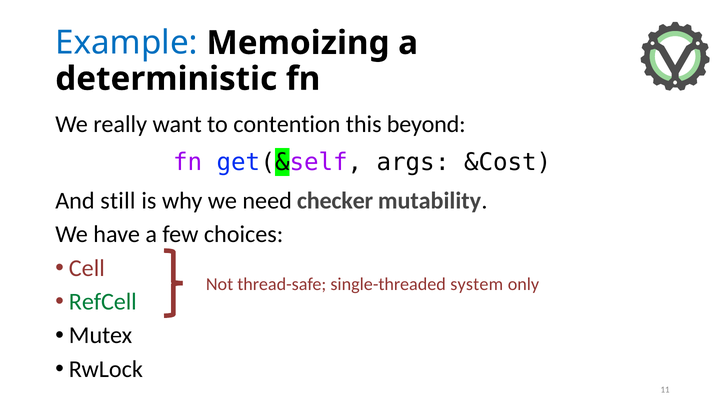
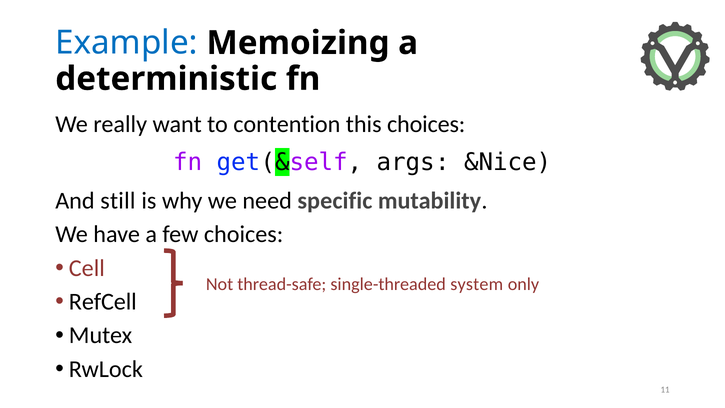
this beyond: beyond -> choices
&Cost: &Cost -> &Nice
checker: checker -> specific
RefCell colour: green -> black
